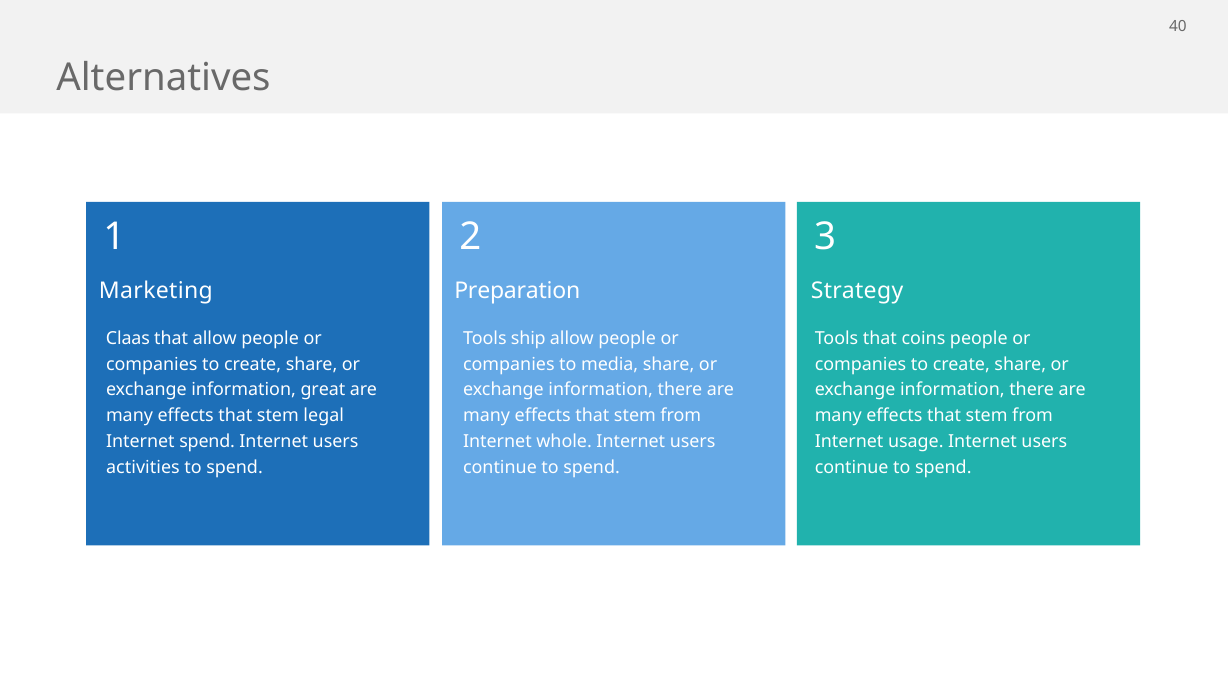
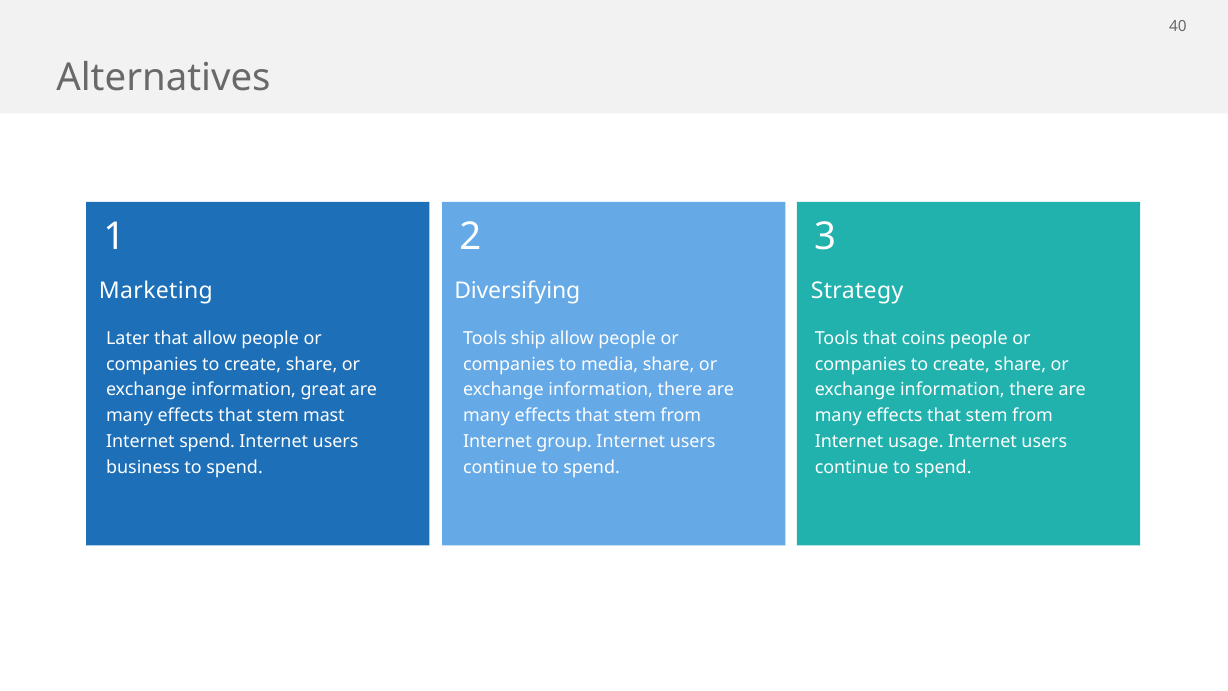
Preparation: Preparation -> Diversifying
Claas: Claas -> Later
legal: legal -> mast
whole: whole -> group
activities: activities -> business
